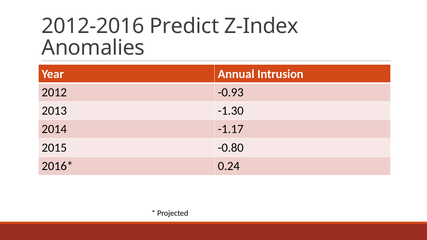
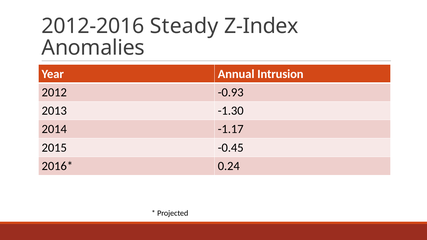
Predict: Predict -> Steady
-0.80: -0.80 -> -0.45
